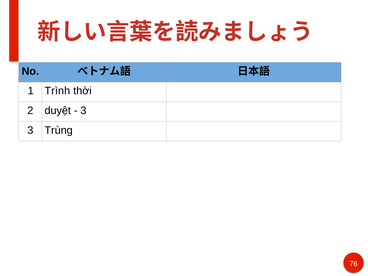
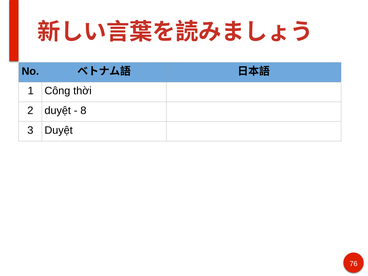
Trình: Trình -> Công
3 at (83, 111): 3 -> 8
3 Trùng: Trùng -> Duyệt
